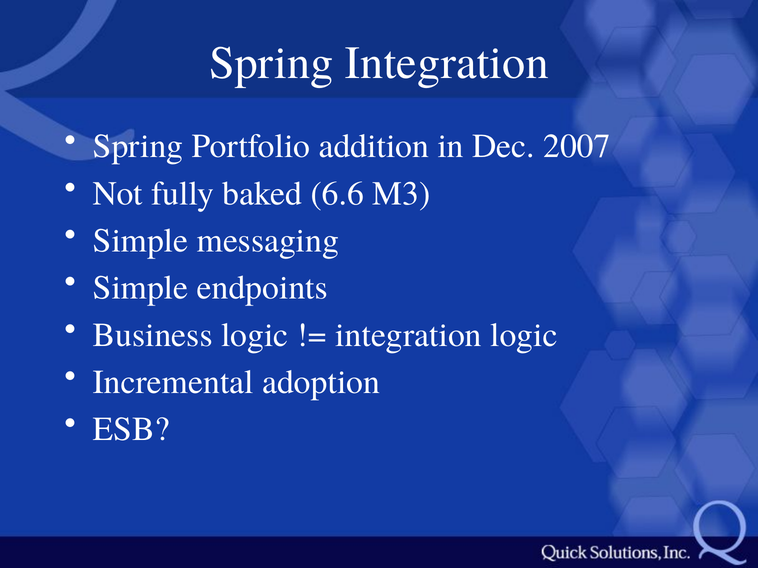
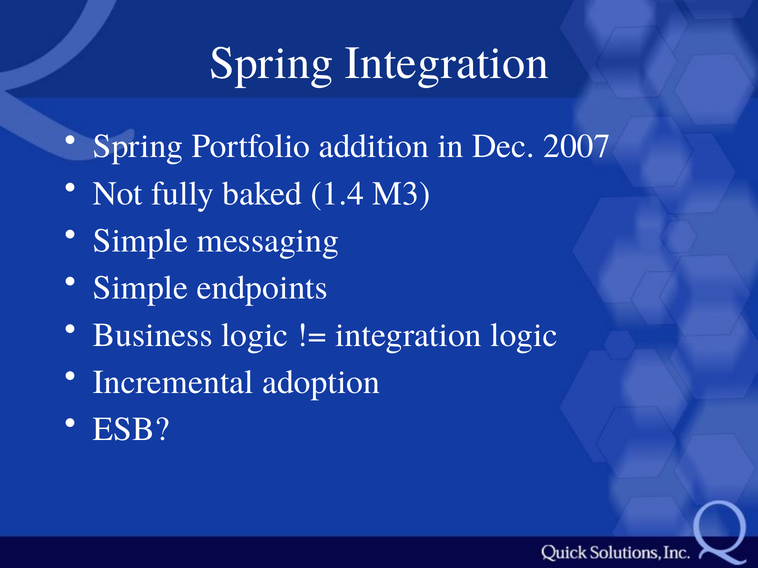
6.6: 6.6 -> 1.4
